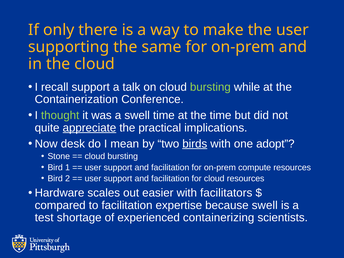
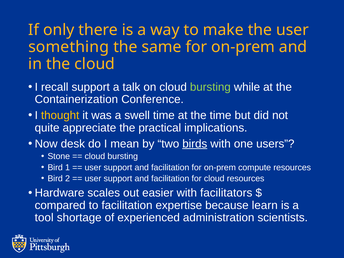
supporting: supporting -> something
thought colour: light green -> yellow
appreciate underline: present -> none
adopt: adopt -> users
because swell: swell -> learn
test: test -> tool
containerizing: containerizing -> administration
